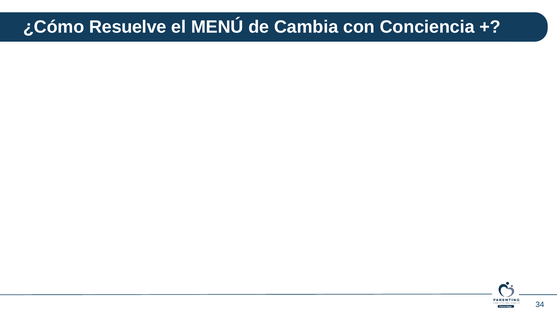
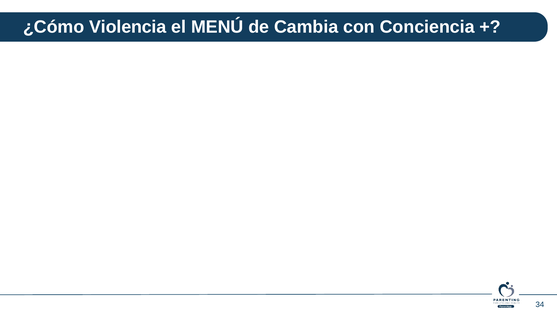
Resuelve: Resuelve -> Violencia
